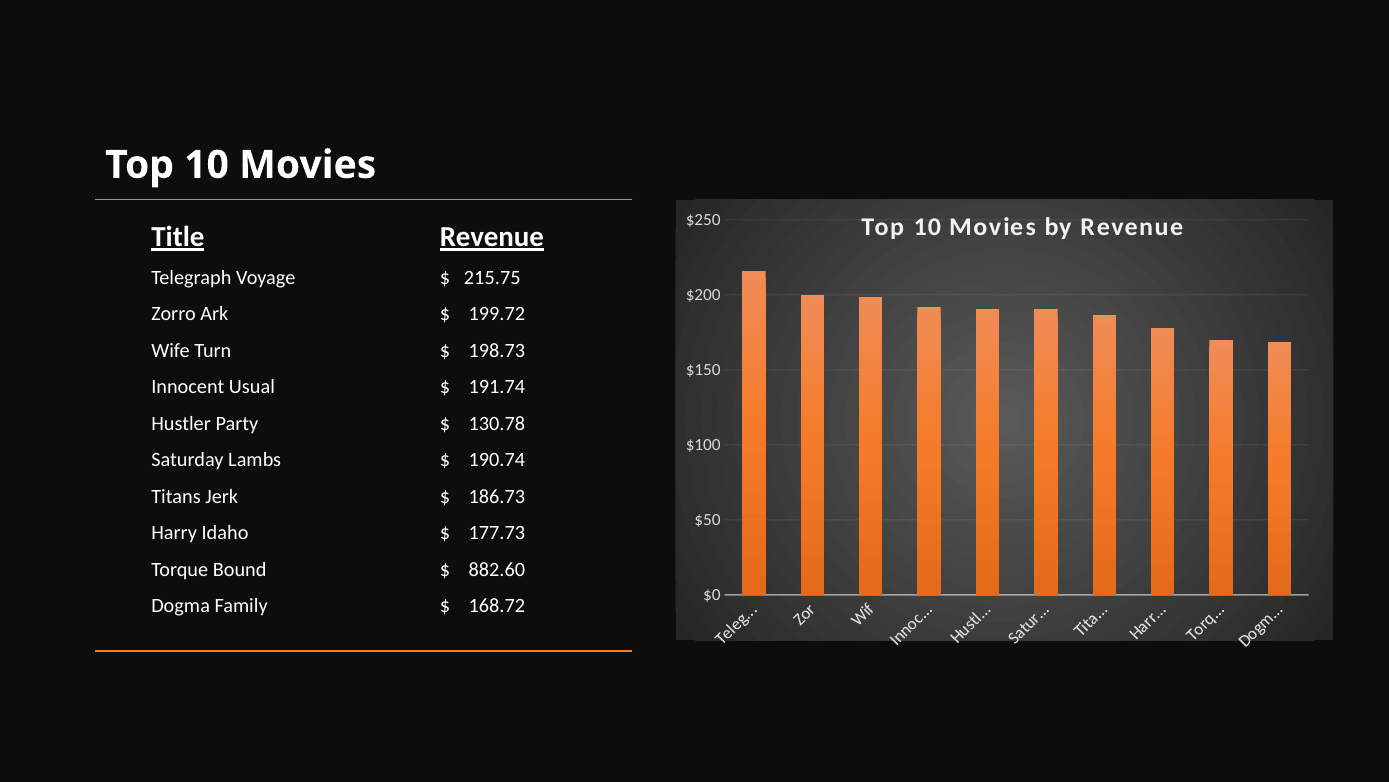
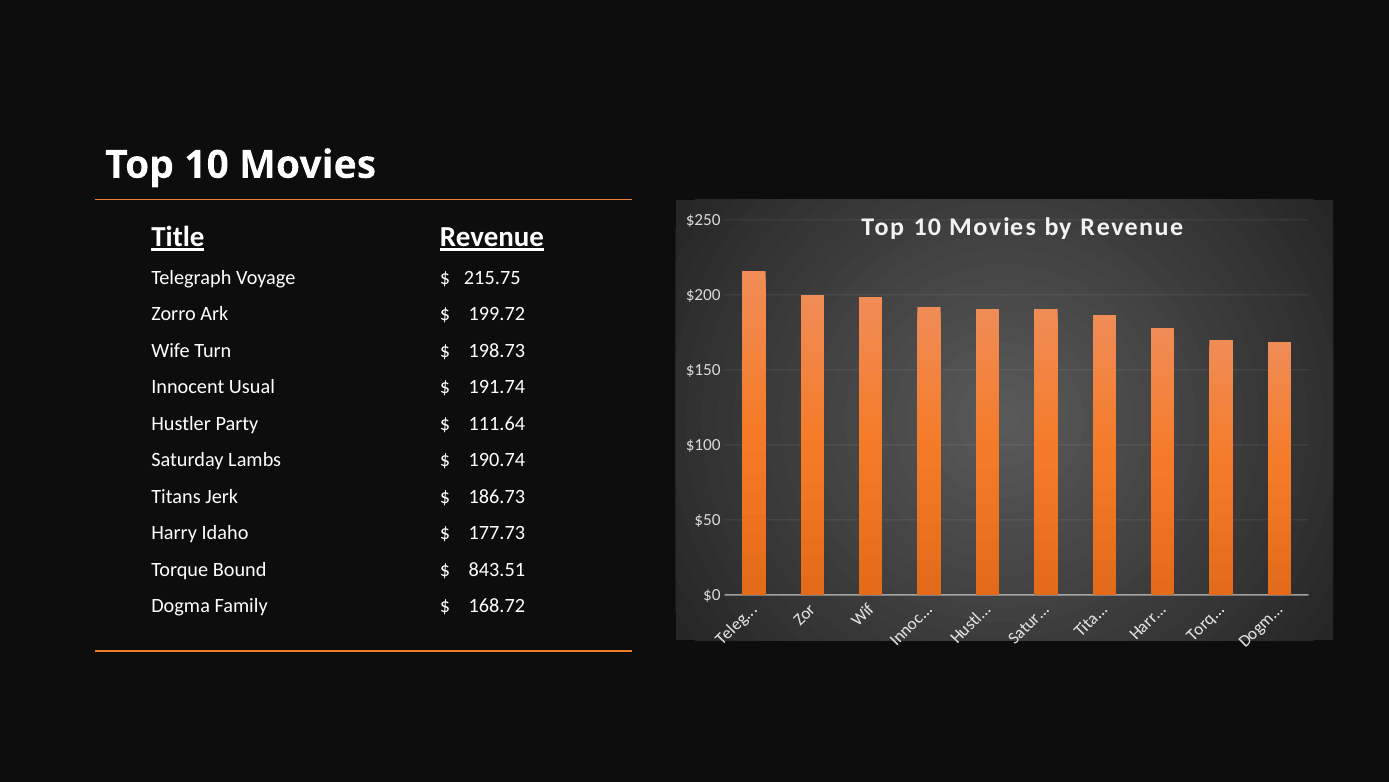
130.78: 130.78 -> 111.64
882.60: 882.60 -> 843.51
